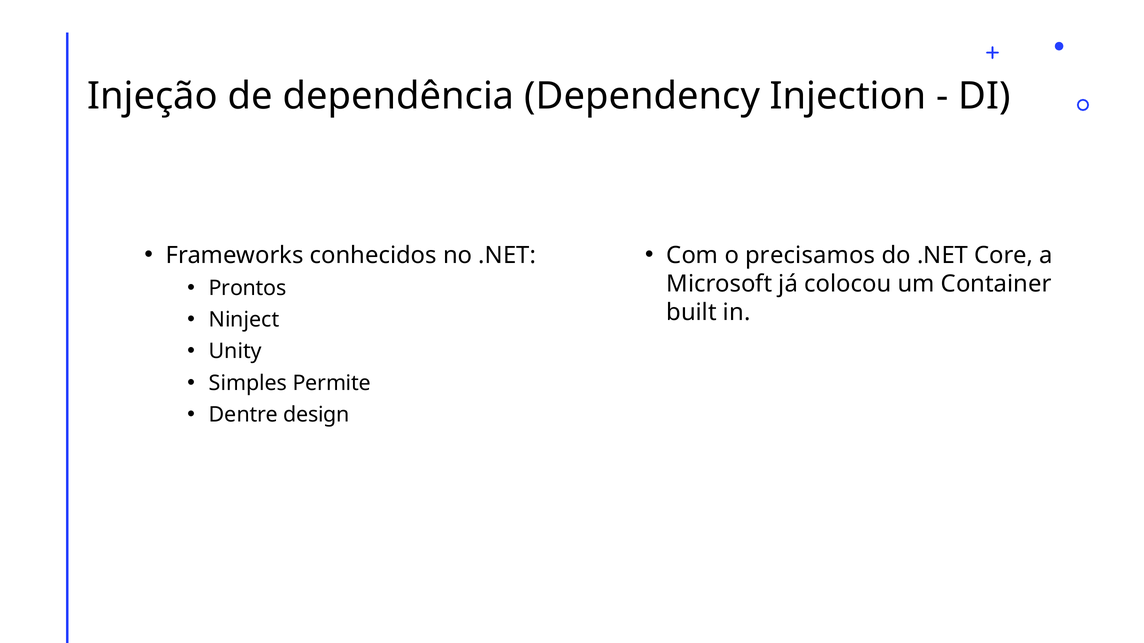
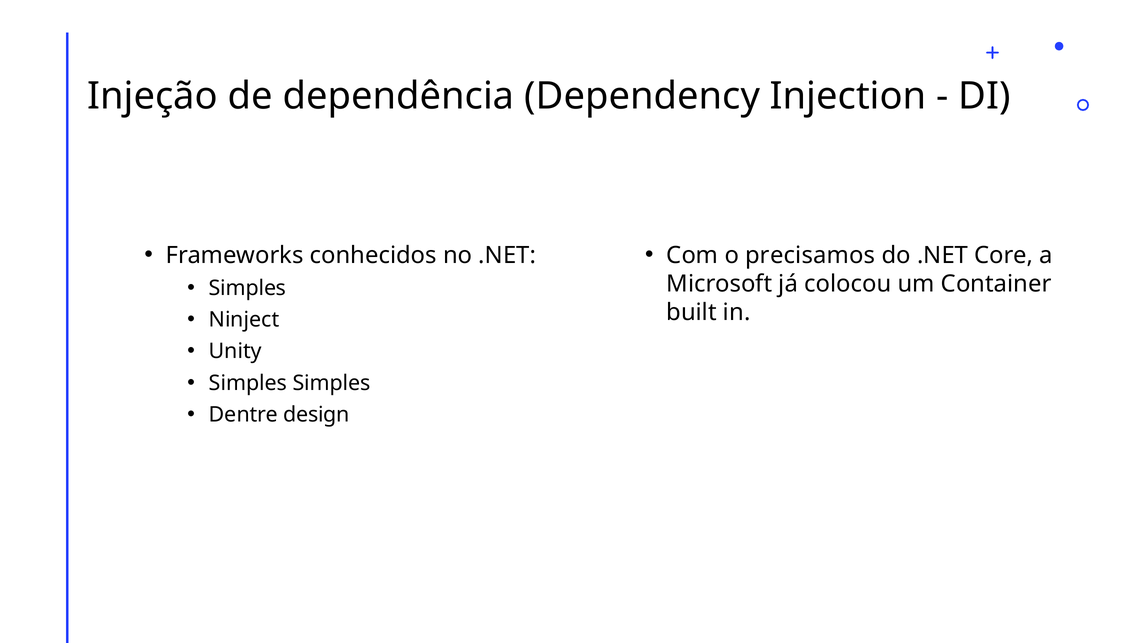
Prontos at (248, 288): Prontos -> Simples
Simples Permite: Permite -> Simples
